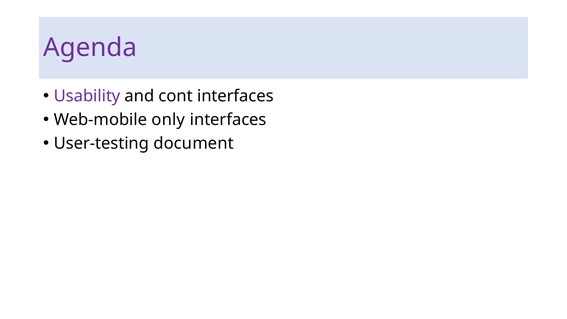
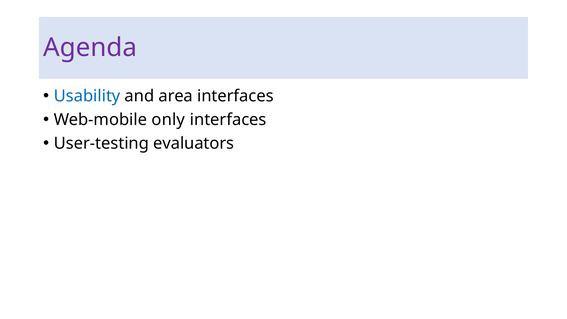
Usability colour: purple -> blue
cont: cont -> area
document: document -> evaluators
